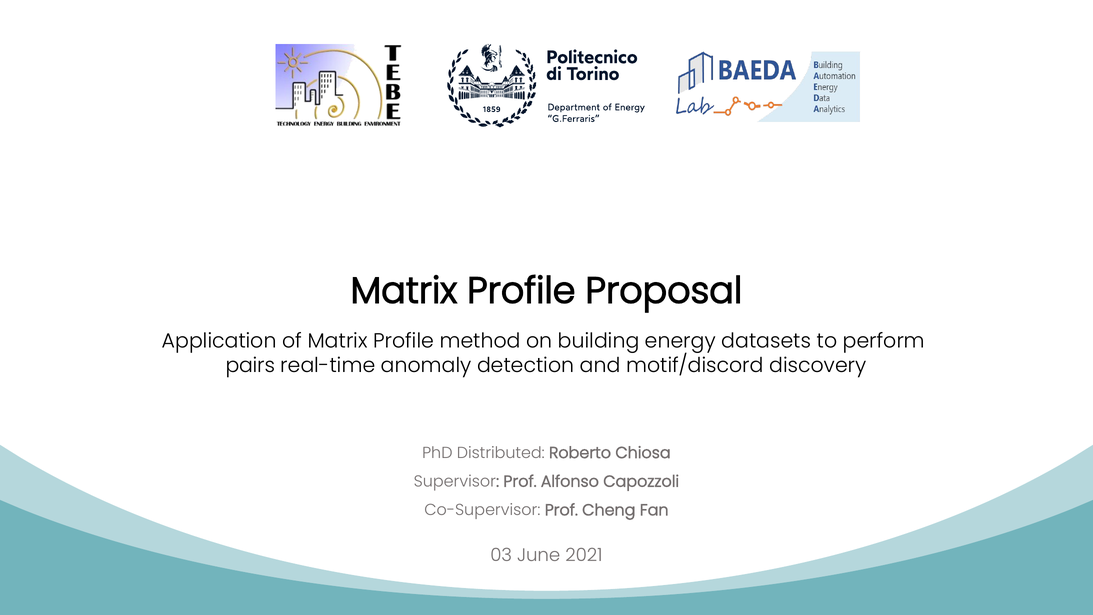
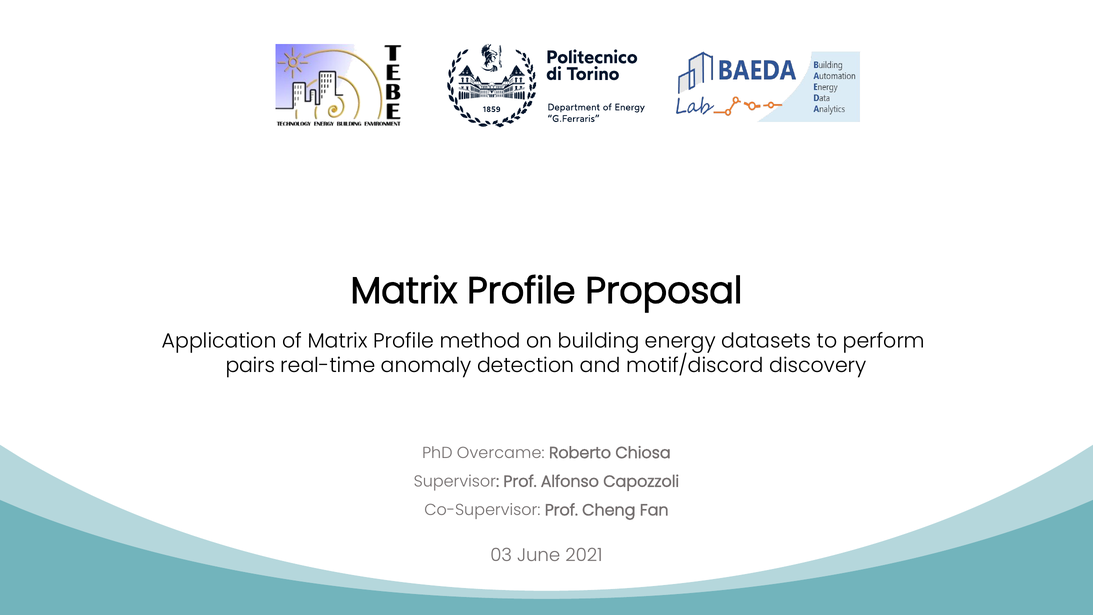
Distributed: Distributed -> Overcame
